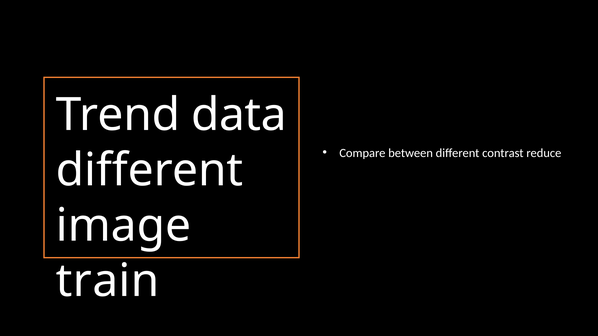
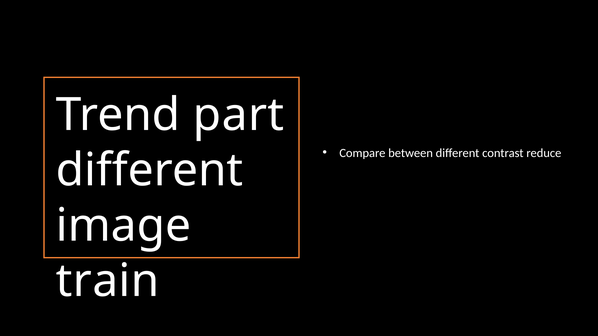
data: data -> part
